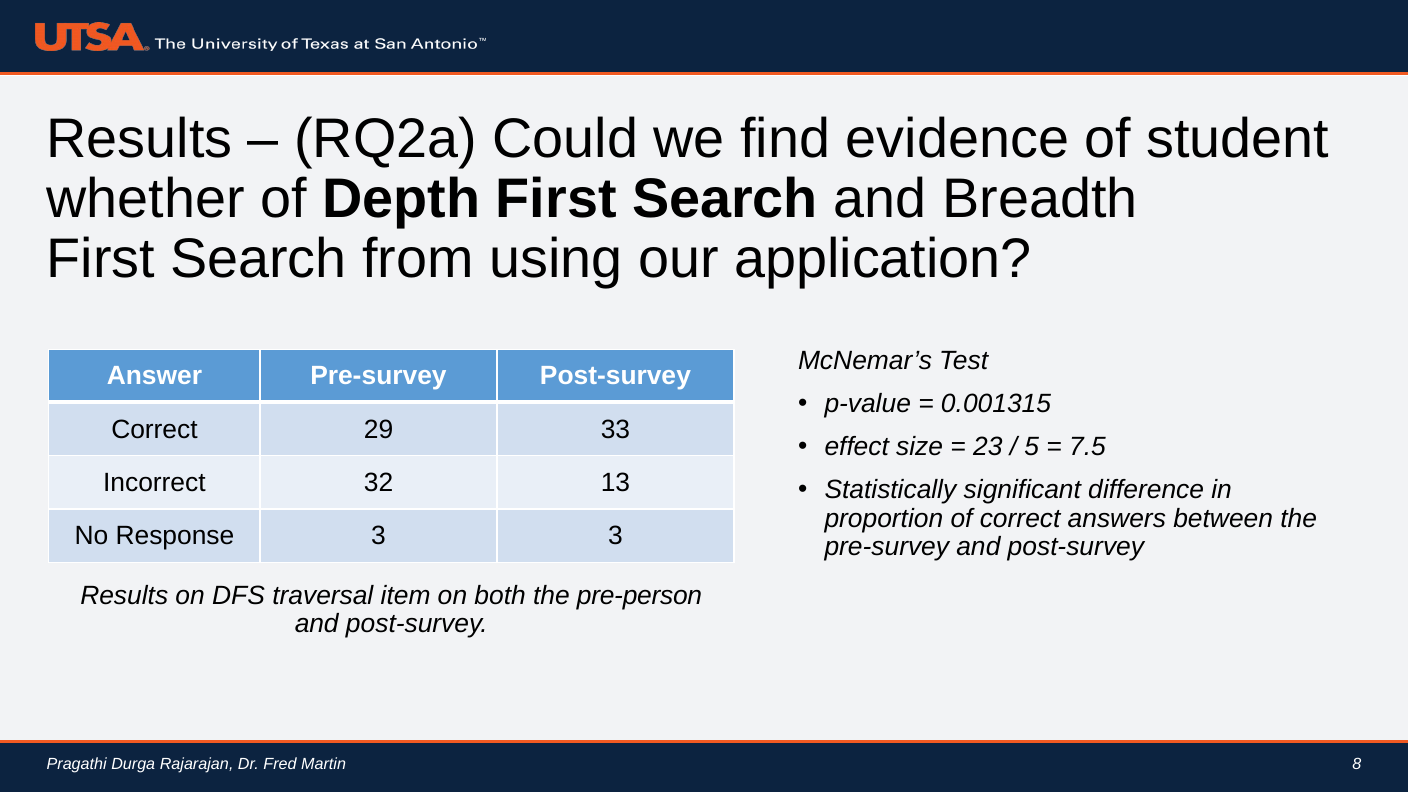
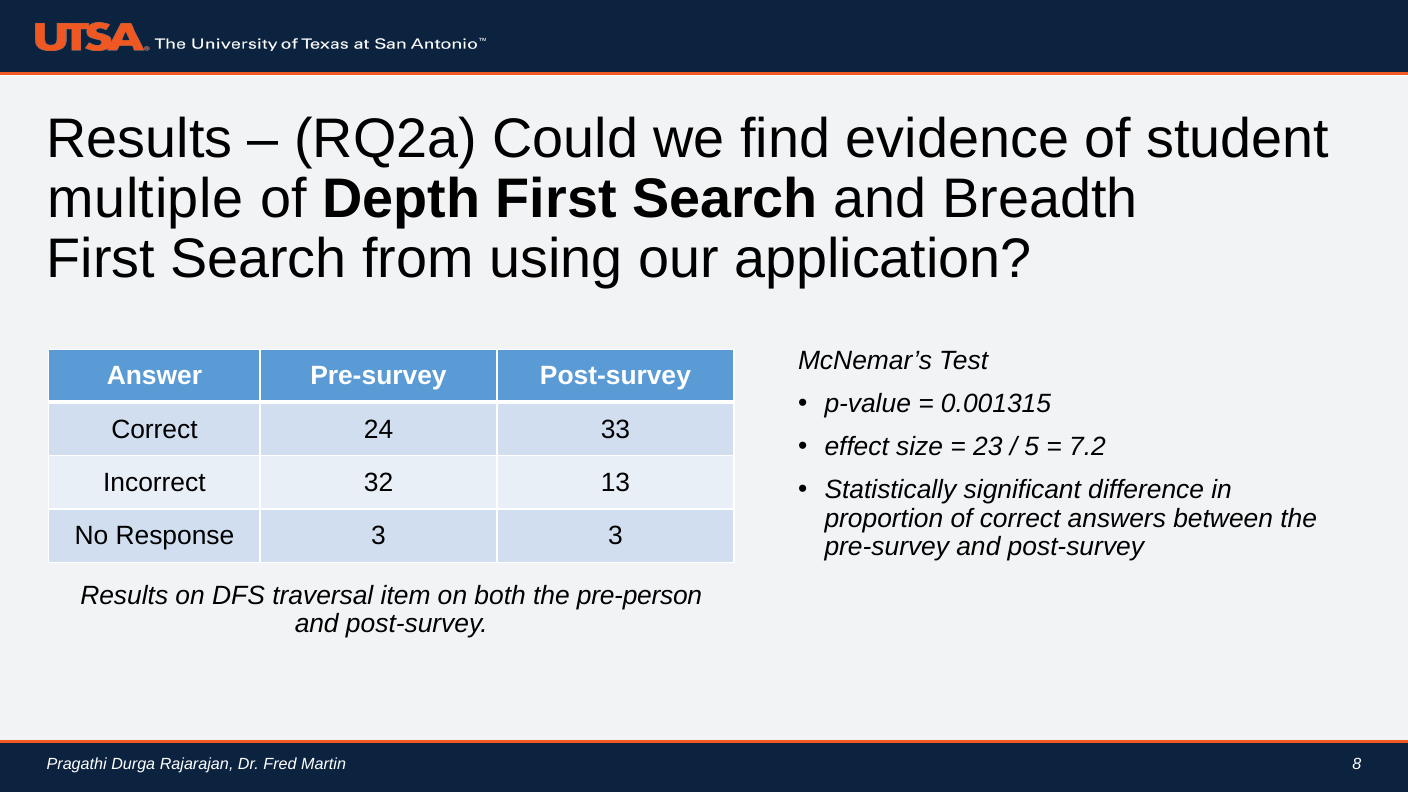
whether: whether -> multiple
29: 29 -> 24
7.5: 7.5 -> 7.2
